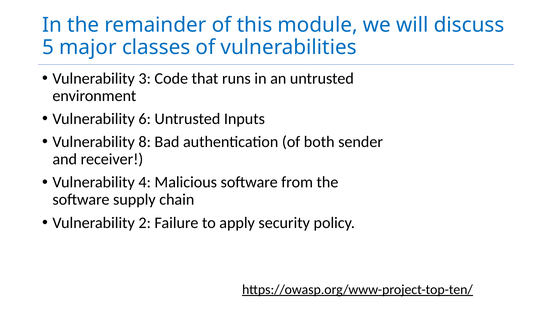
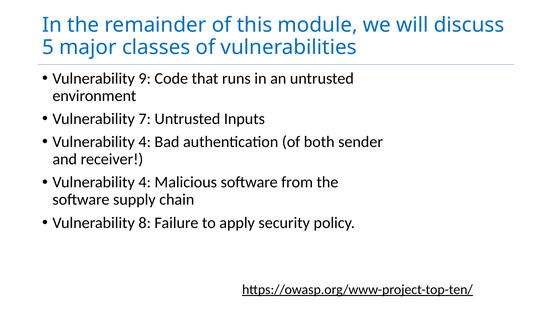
3: 3 -> 9
6: 6 -> 7
8 at (145, 142): 8 -> 4
2: 2 -> 8
